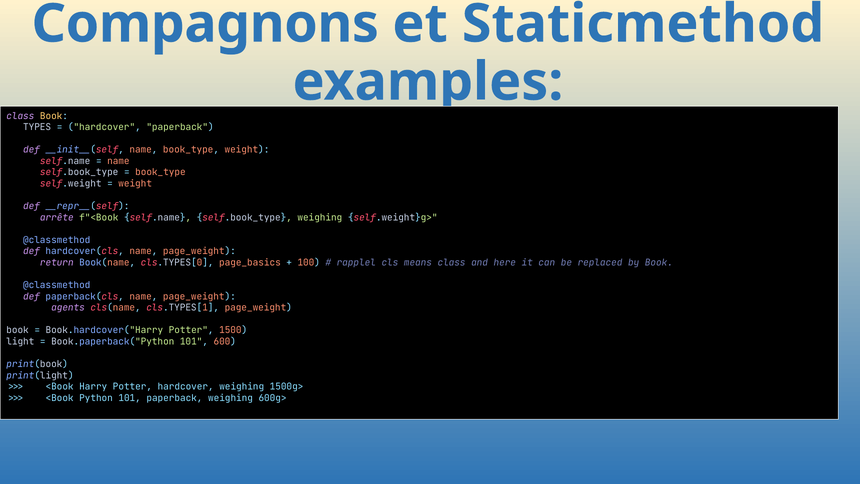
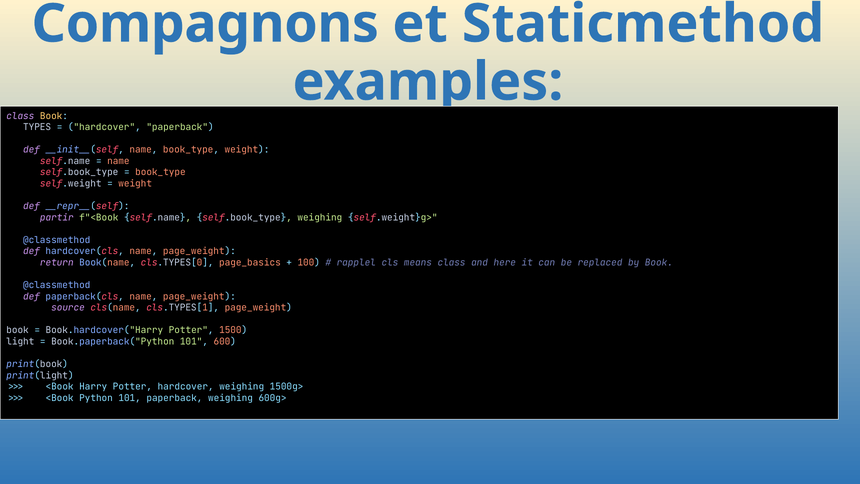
arrête: arrête -> partir
agents: agents -> source
